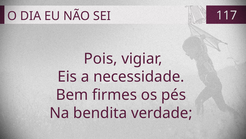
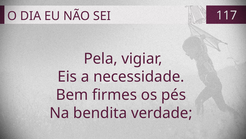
Pois: Pois -> Pela
